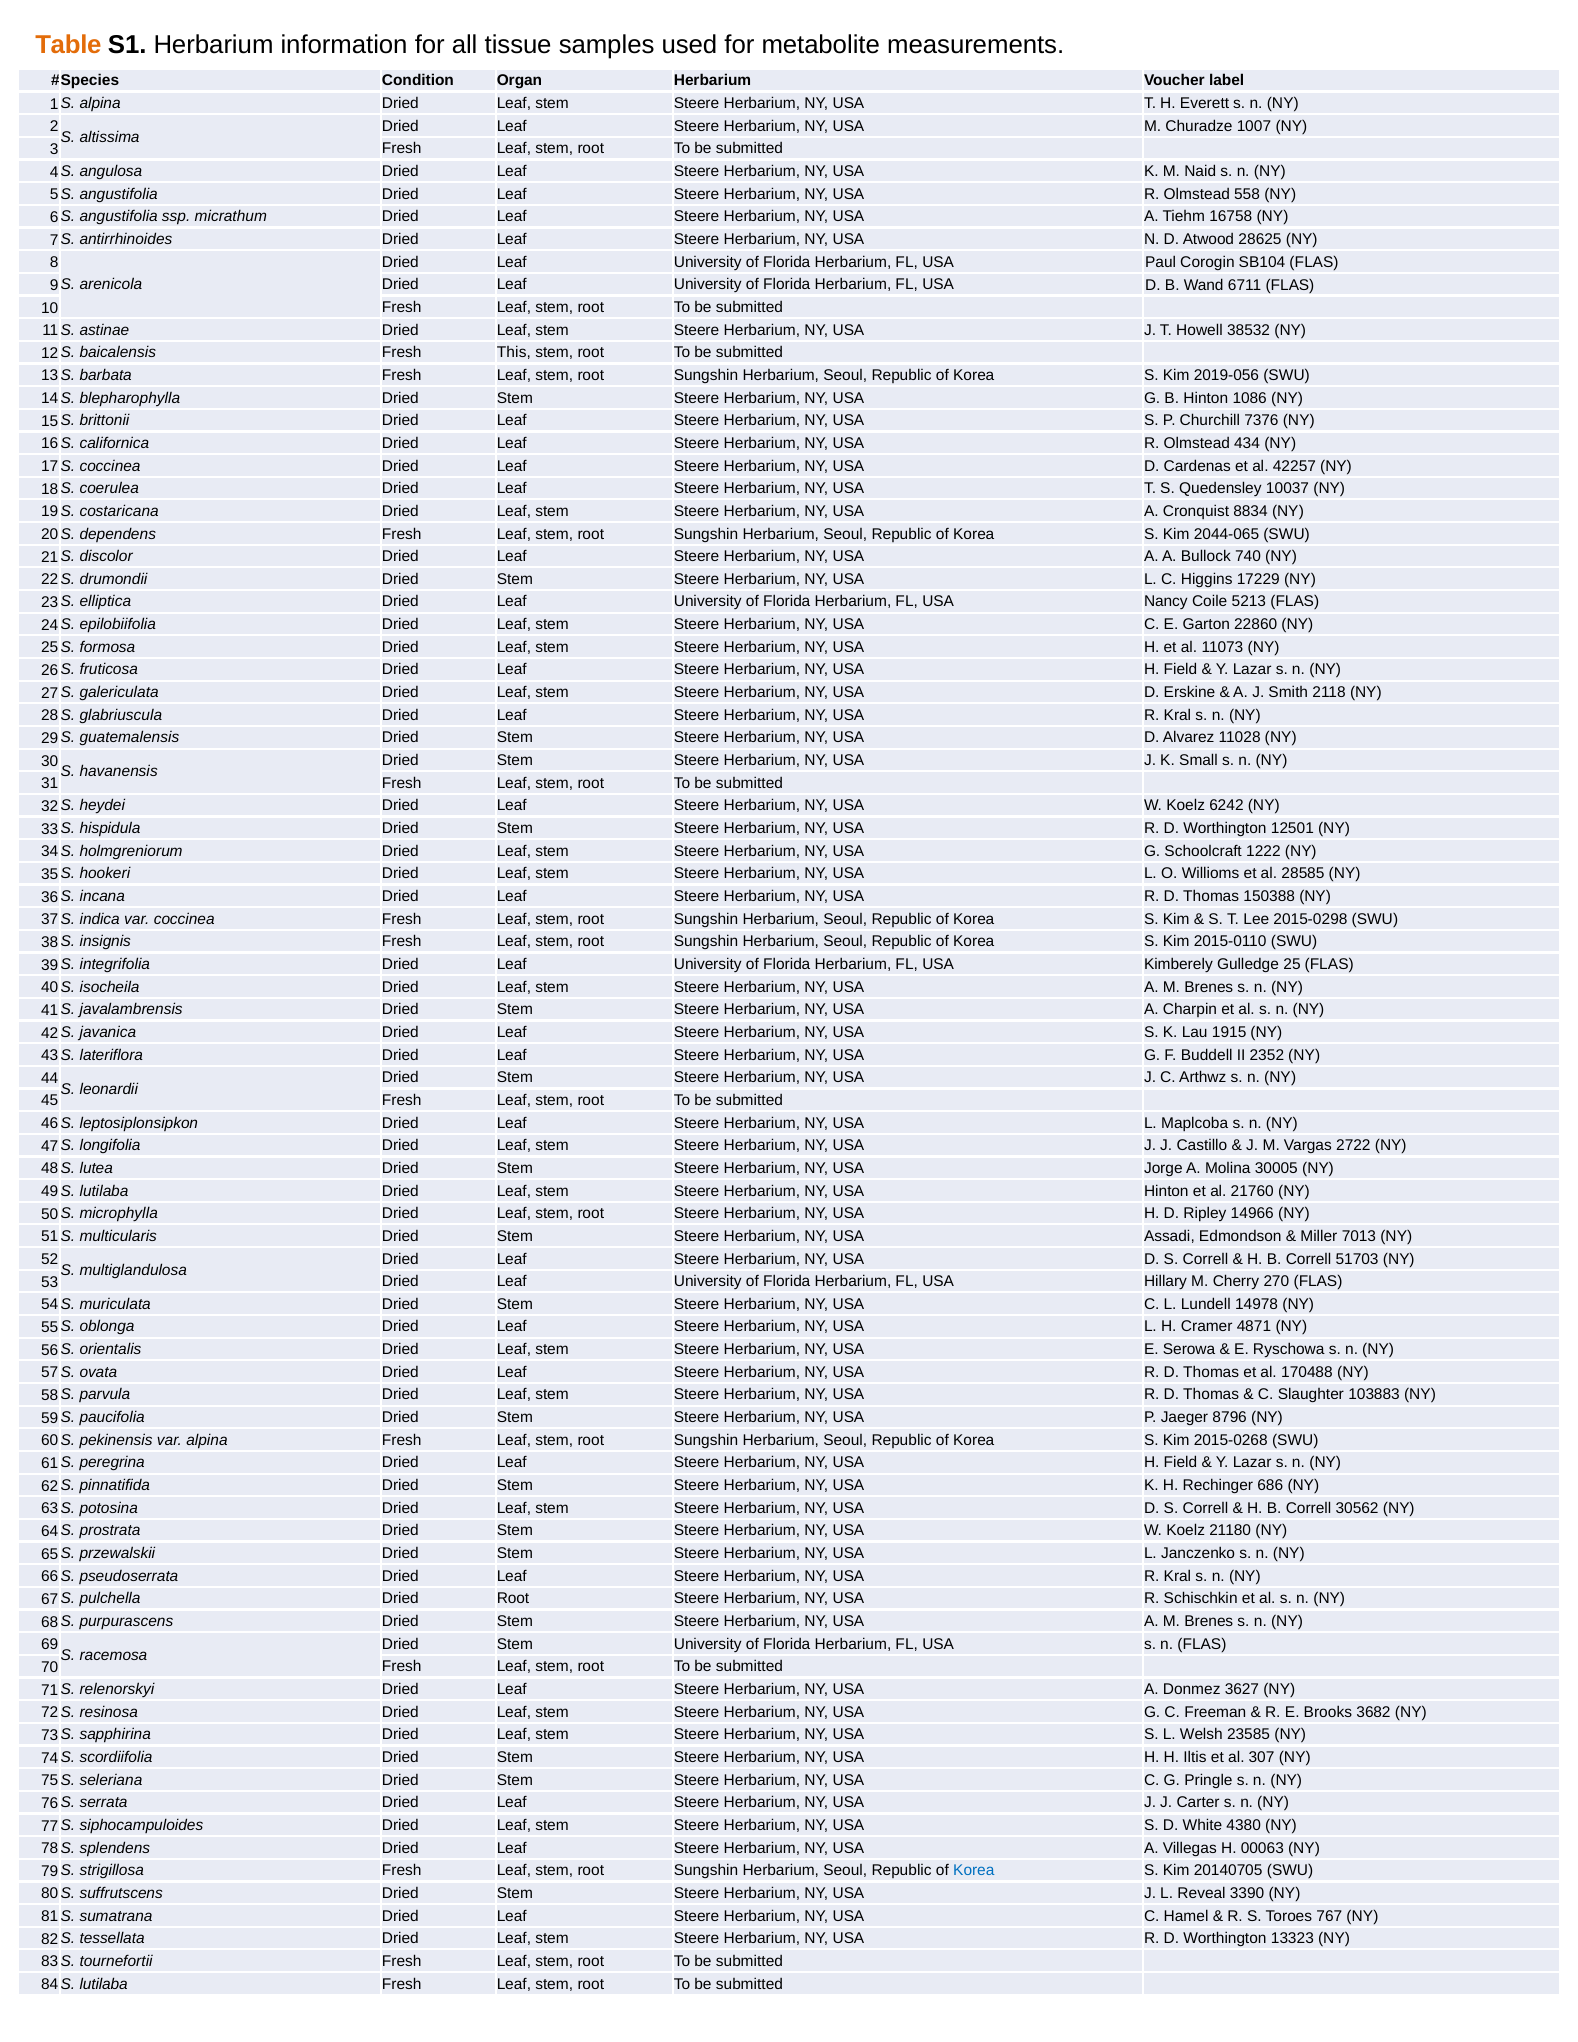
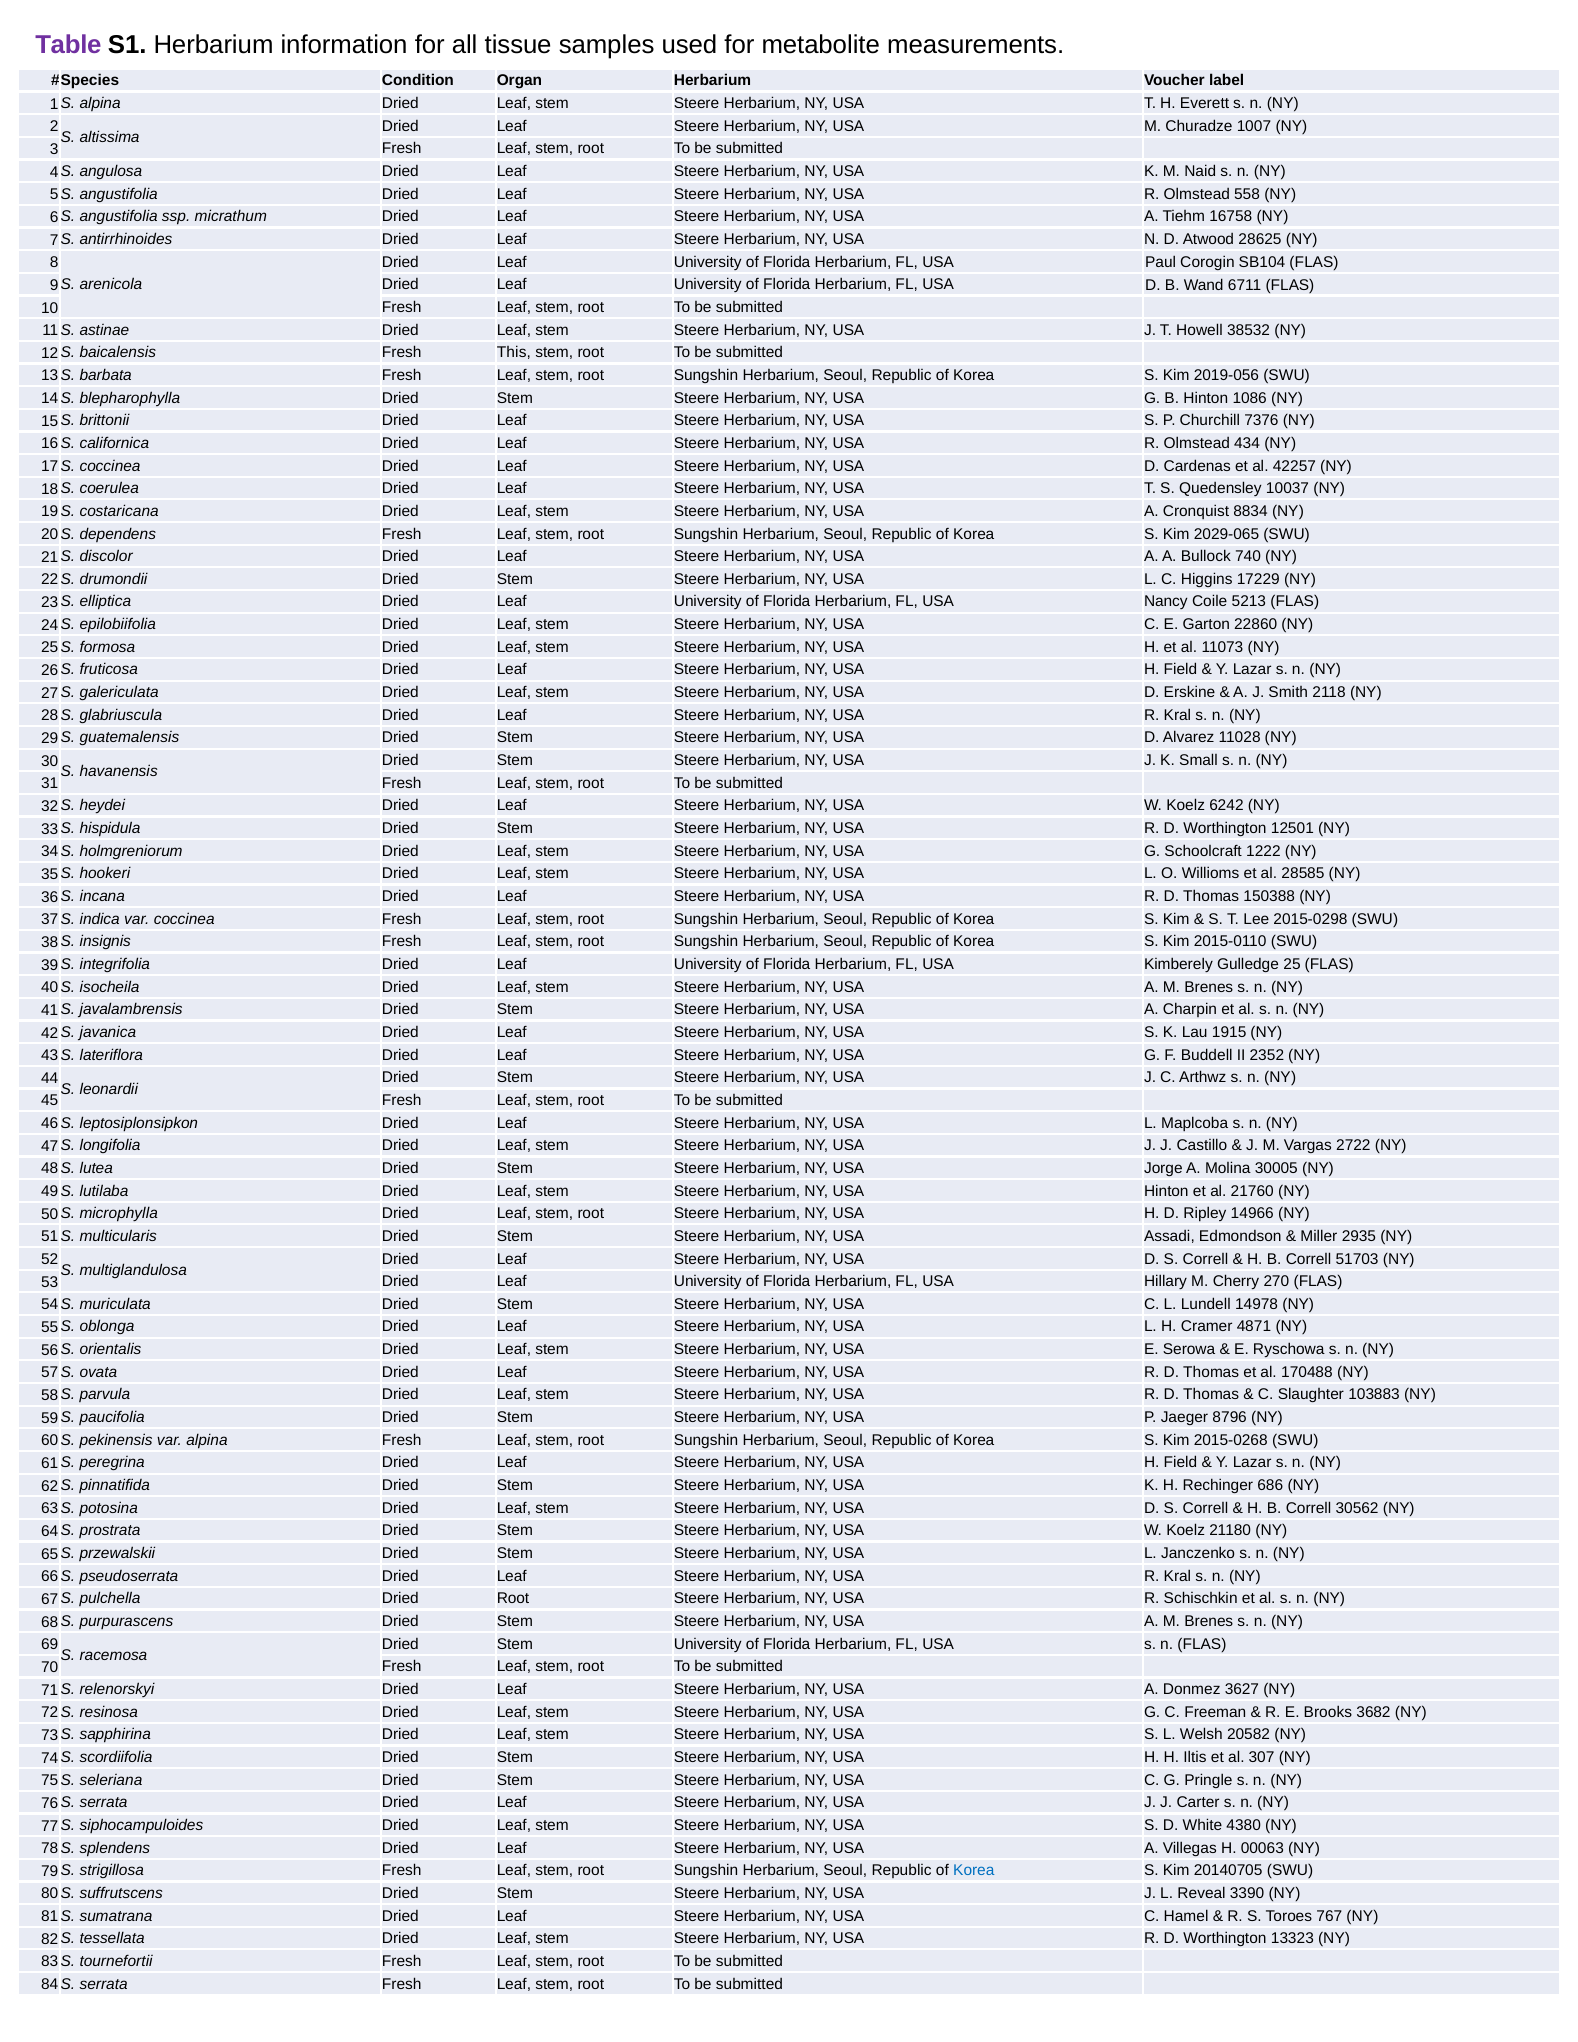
Table colour: orange -> purple
2044-065: 2044-065 -> 2029-065
7013: 7013 -> 2935
23585: 23585 -> 20582
lutilaba at (104, 1984): lutilaba -> serrata
